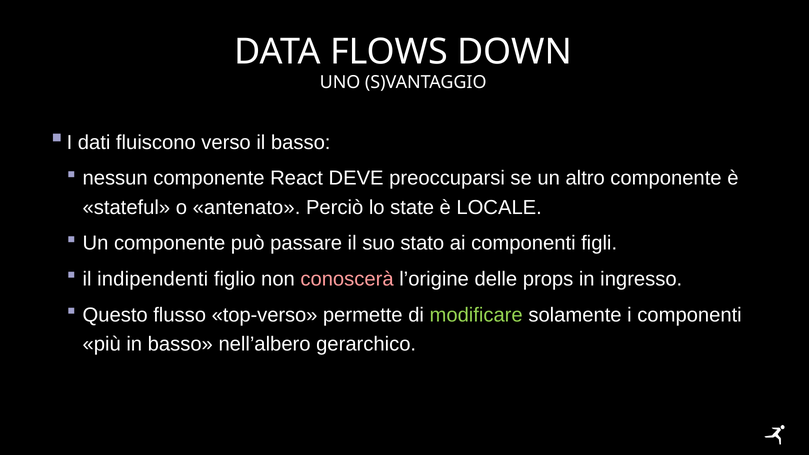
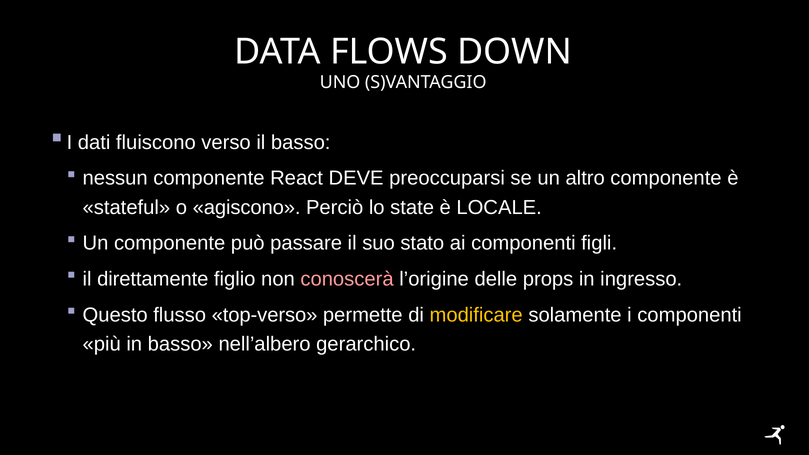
antenato: antenato -> agiscono
indipendenti: indipendenti -> direttamente
modificare colour: light green -> yellow
